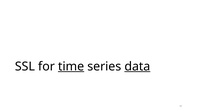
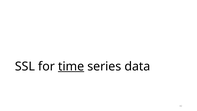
data underline: present -> none
